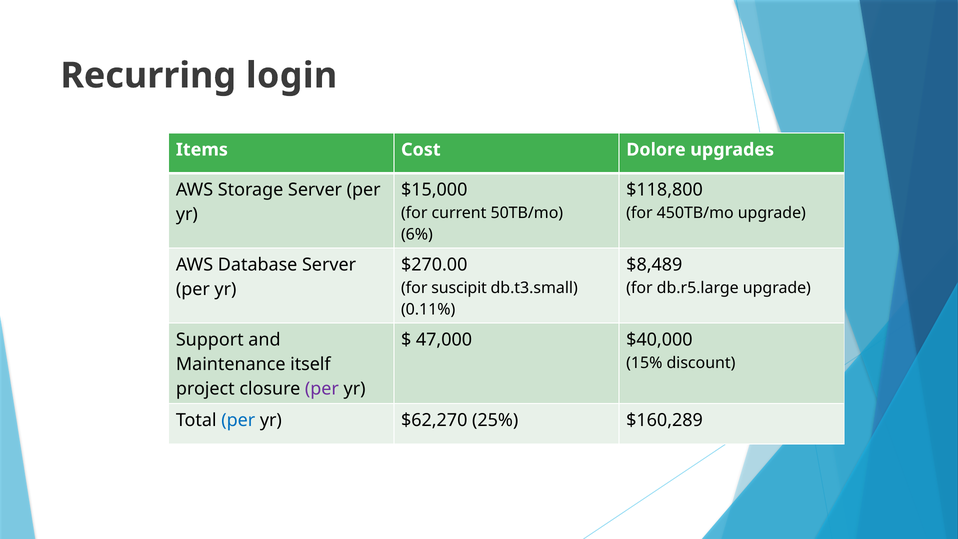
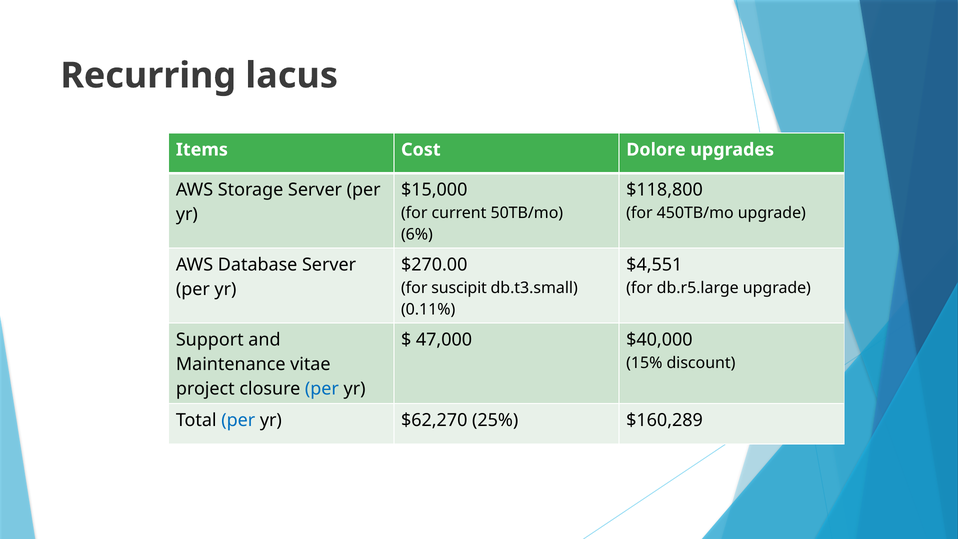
login: login -> lacus
$8,489: $8,489 -> $4,551
itself: itself -> vitae
per at (322, 389) colour: purple -> blue
